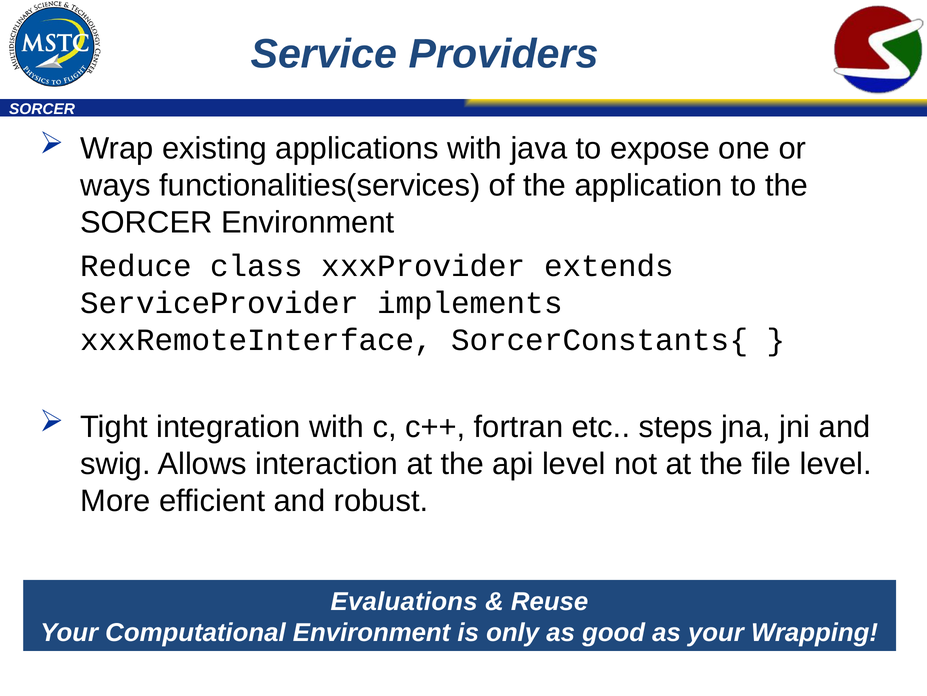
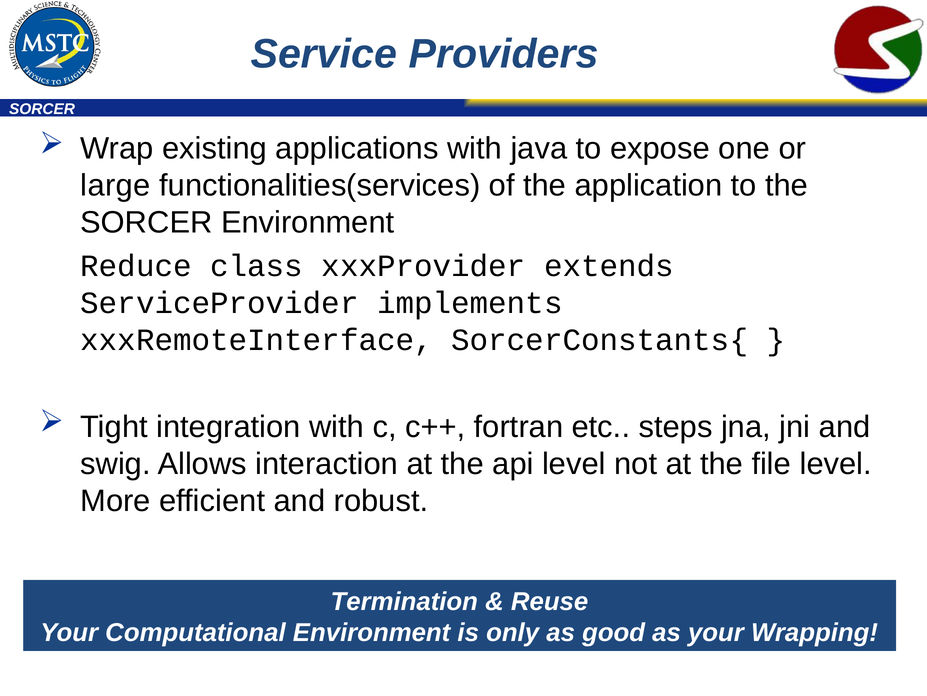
ways: ways -> large
Evaluations: Evaluations -> Termination
